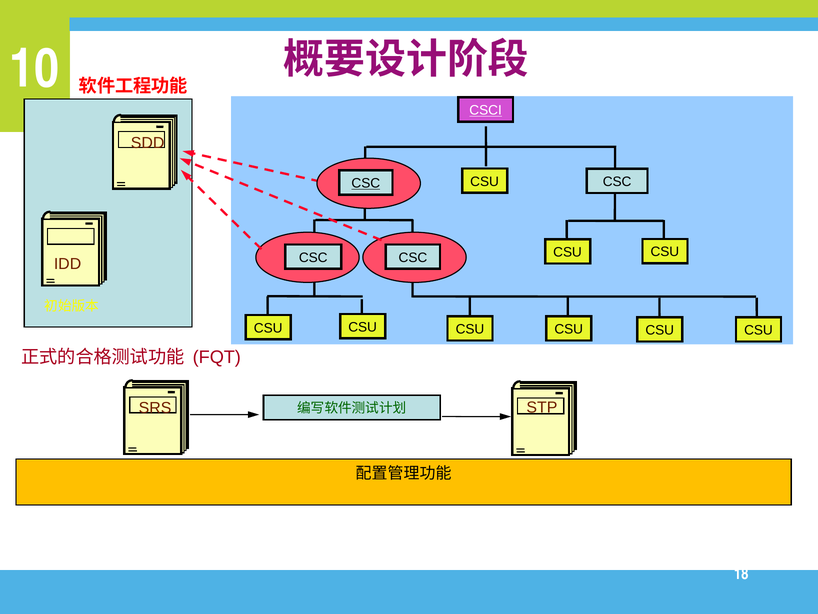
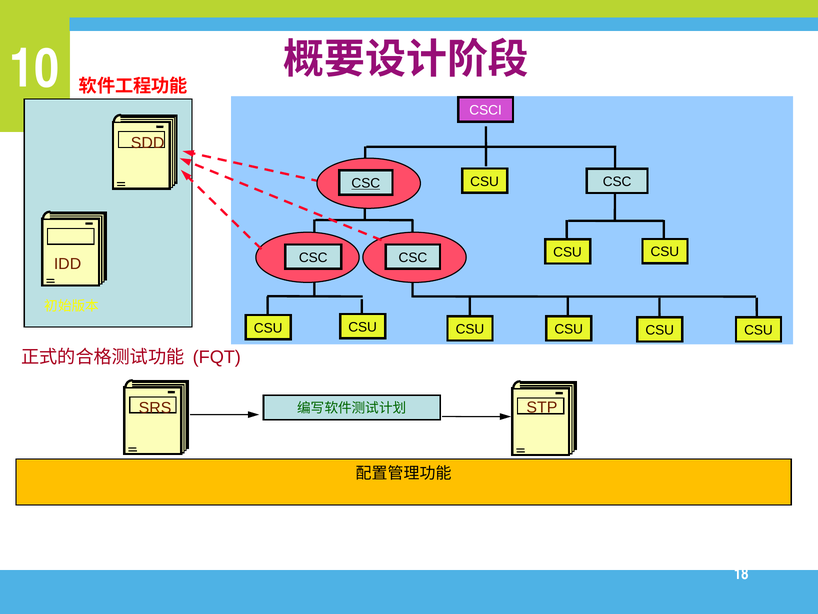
CSCI underline: present -> none
